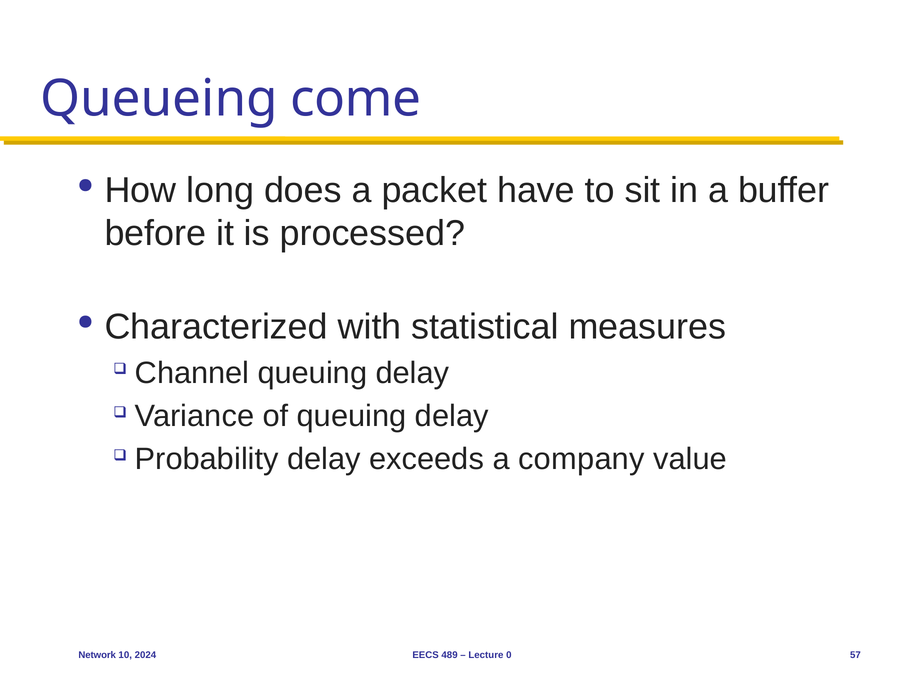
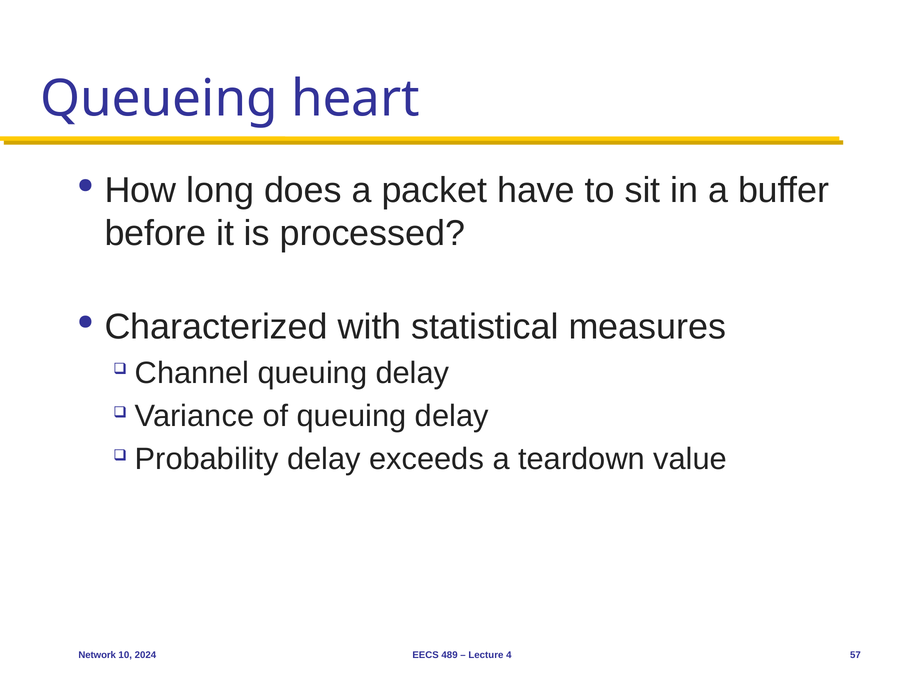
come: come -> heart
company: company -> teardown
0: 0 -> 4
